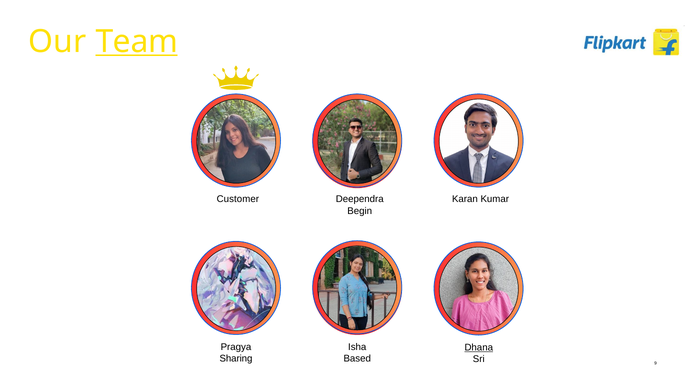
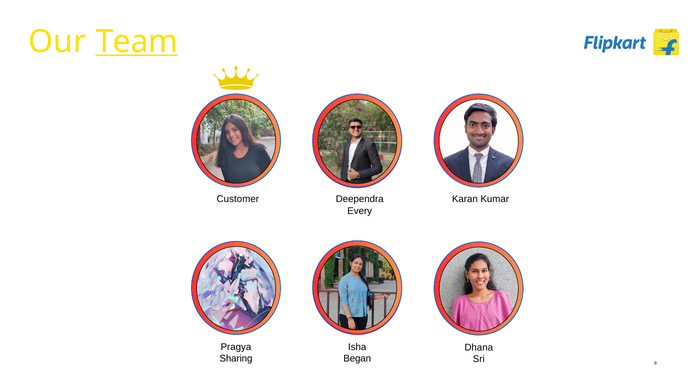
Begin: Begin -> Every
Dhana underline: present -> none
Based: Based -> Began
